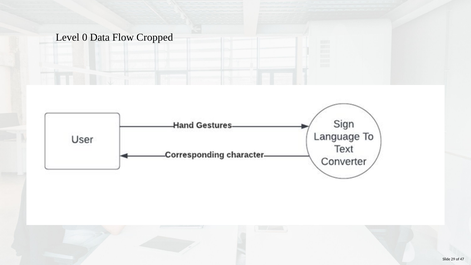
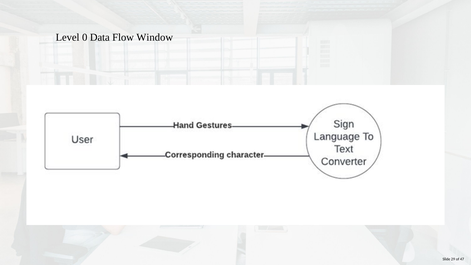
Cropped: Cropped -> Window
